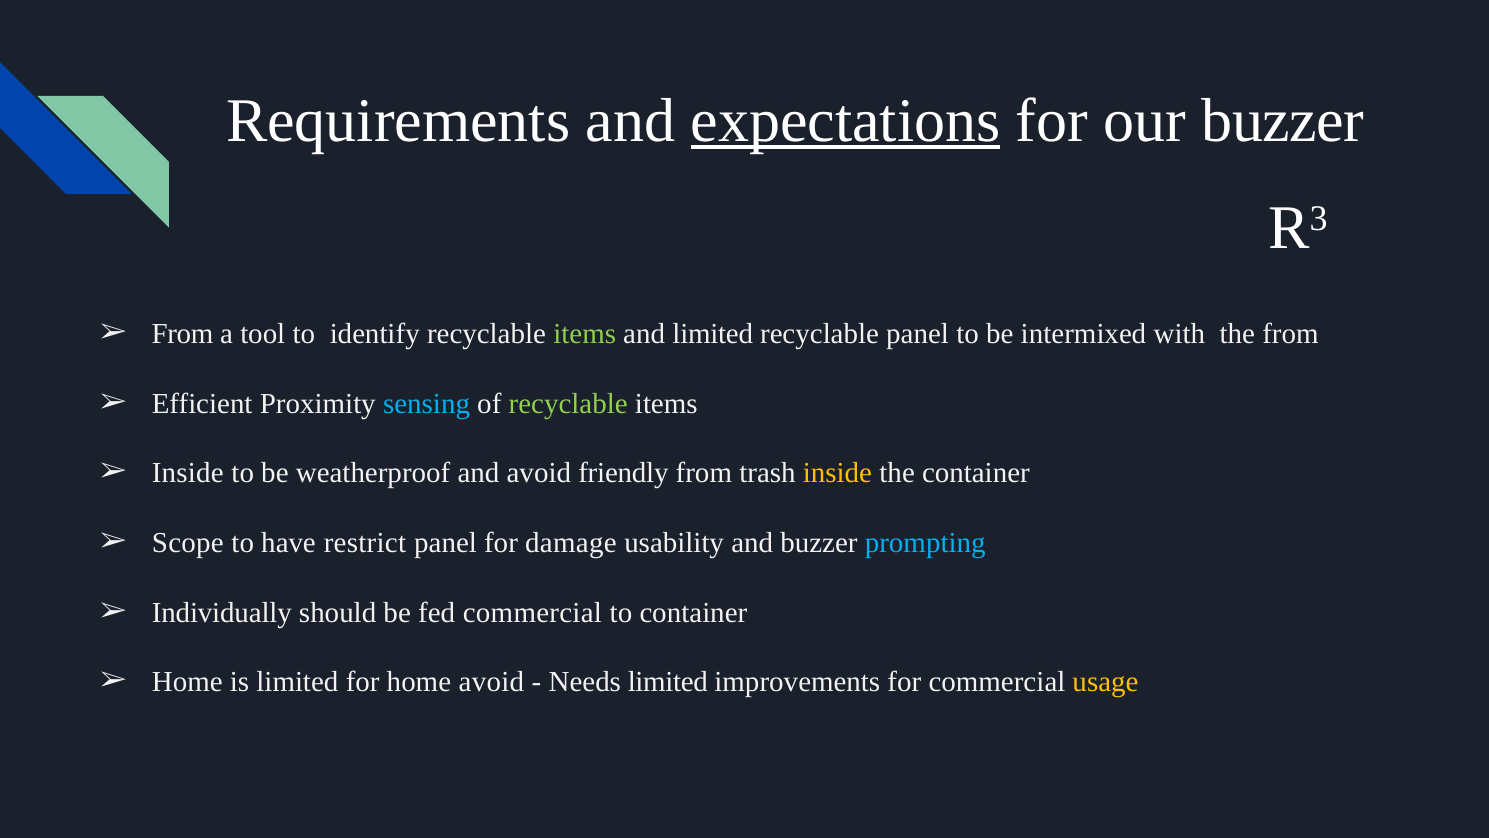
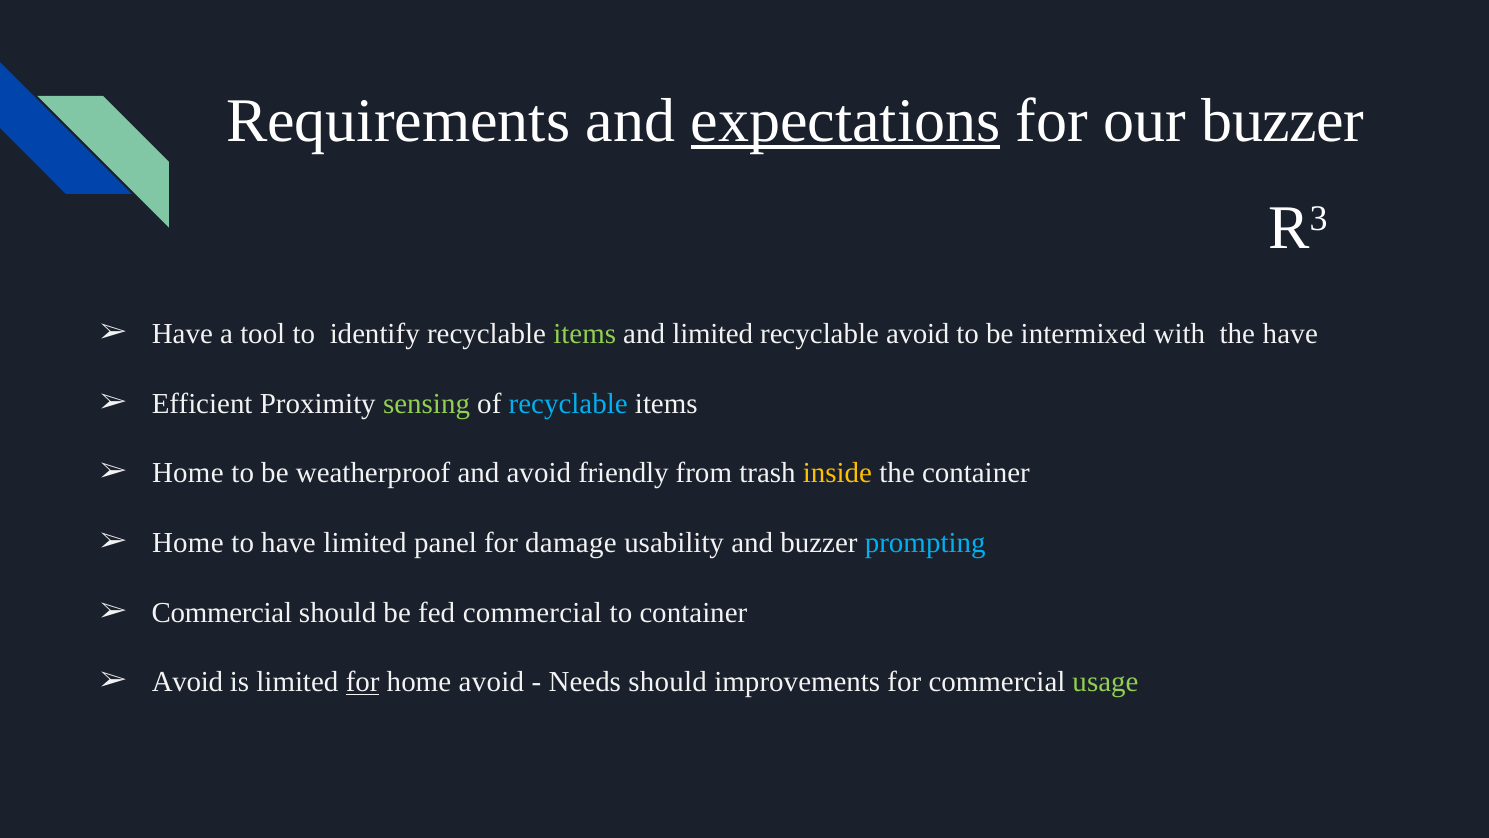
From at (183, 334): From -> Have
recyclable panel: panel -> avoid
the from: from -> have
sensing colour: light blue -> light green
recyclable at (568, 404) colour: light green -> light blue
Inside at (188, 473): Inside -> Home
Scope at (188, 543): Scope -> Home
have restrict: restrict -> limited
Individually at (222, 612): Individually -> Commercial
Home at (187, 682): Home -> Avoid
for at (363, 682) underline: none -> present
Needs limited: limited -> should
usage colour: yellow -> light green
